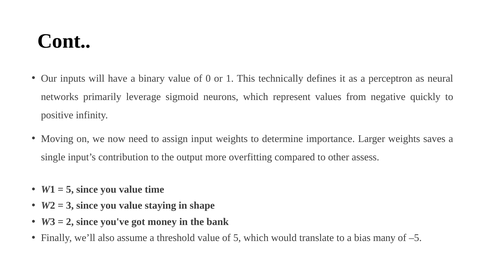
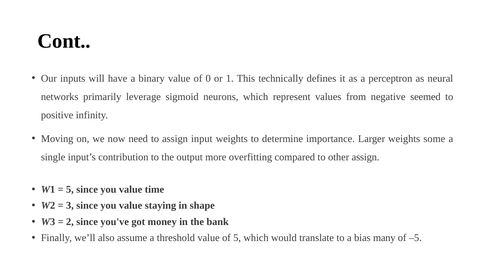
quickly: quickly -> seemed
saves: saves -> some
other assess: assess -> assign
